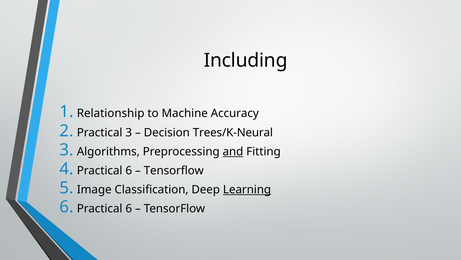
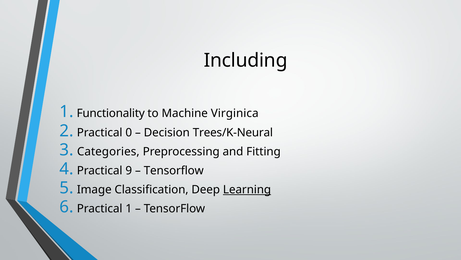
Relationship: Relationship -> Functionality
Accuracy: Accuracy -> Virginica
Practical 3: 3 -> 0
Algorithms: Algorithms -> Categories
and underline: present -> none
6 at (129, 170): 6 -> 9
6 at (129, 208): 6 -> 1
